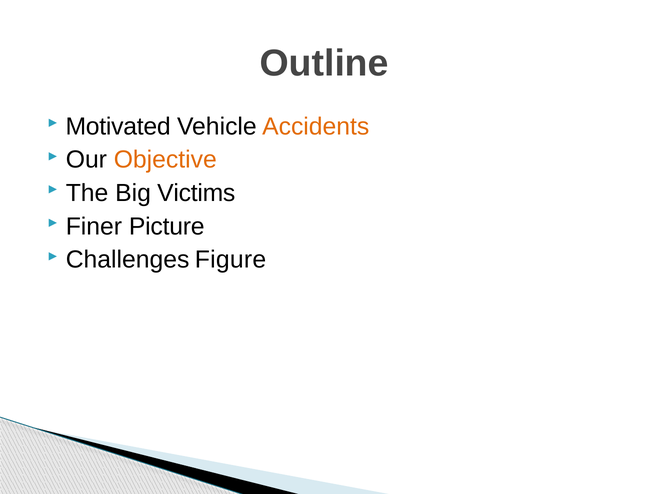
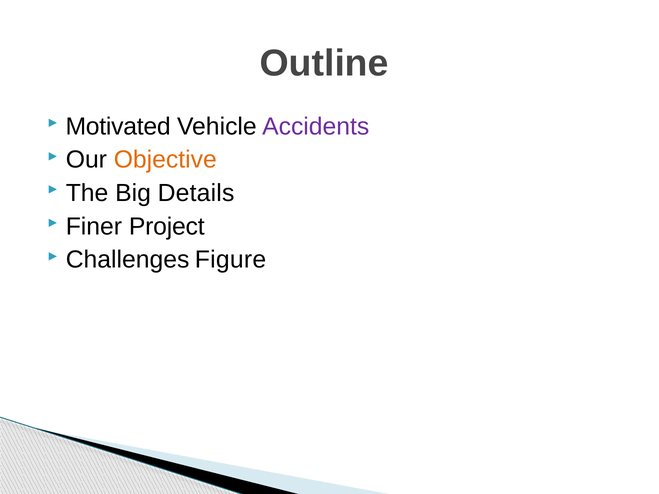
Accidents colour: orange -> purple
Victims: Victims -> Details
Picture: Picture -> Project
